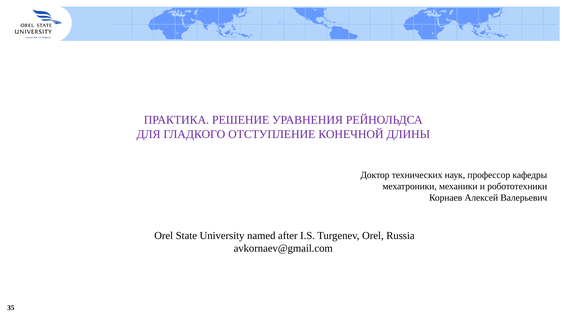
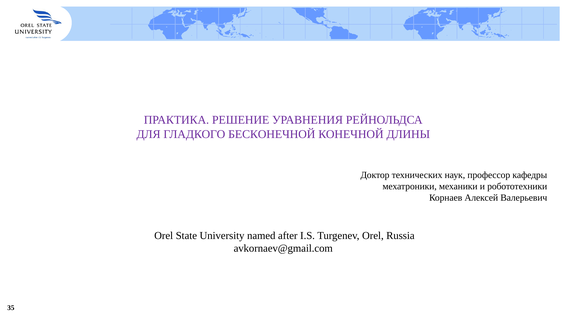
ОТСТУПЛЕНИЕ: ОТСТУПЛЕНИЕ -> БЕСКОНЕЧНОЙ
